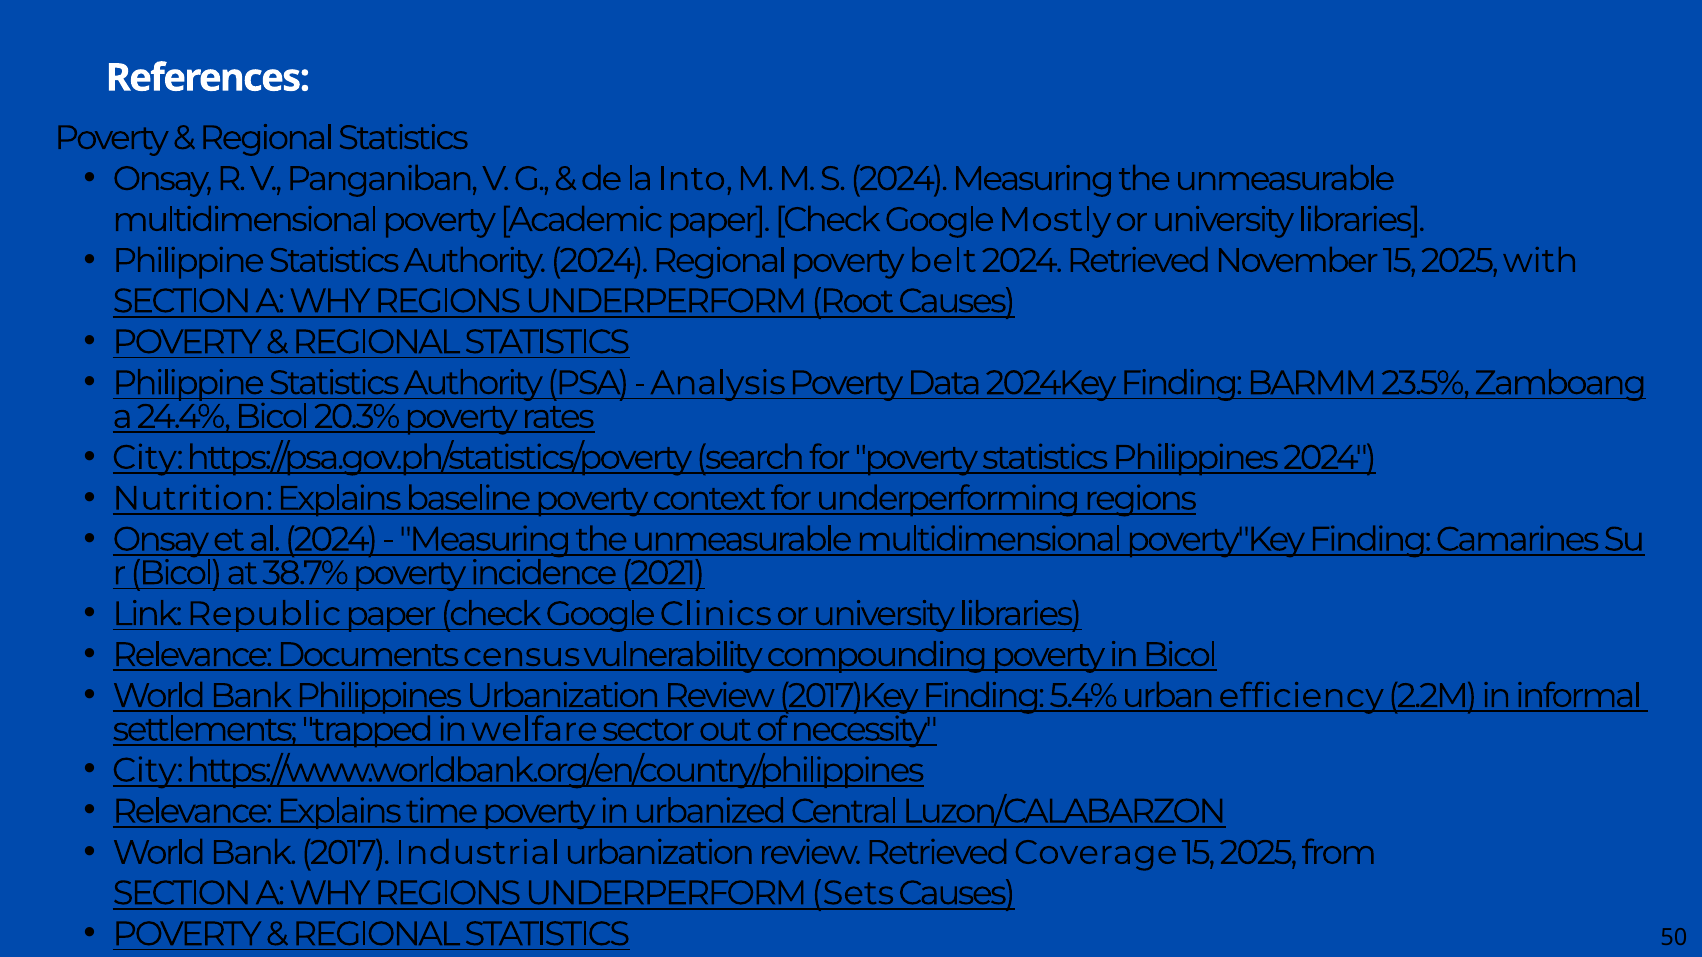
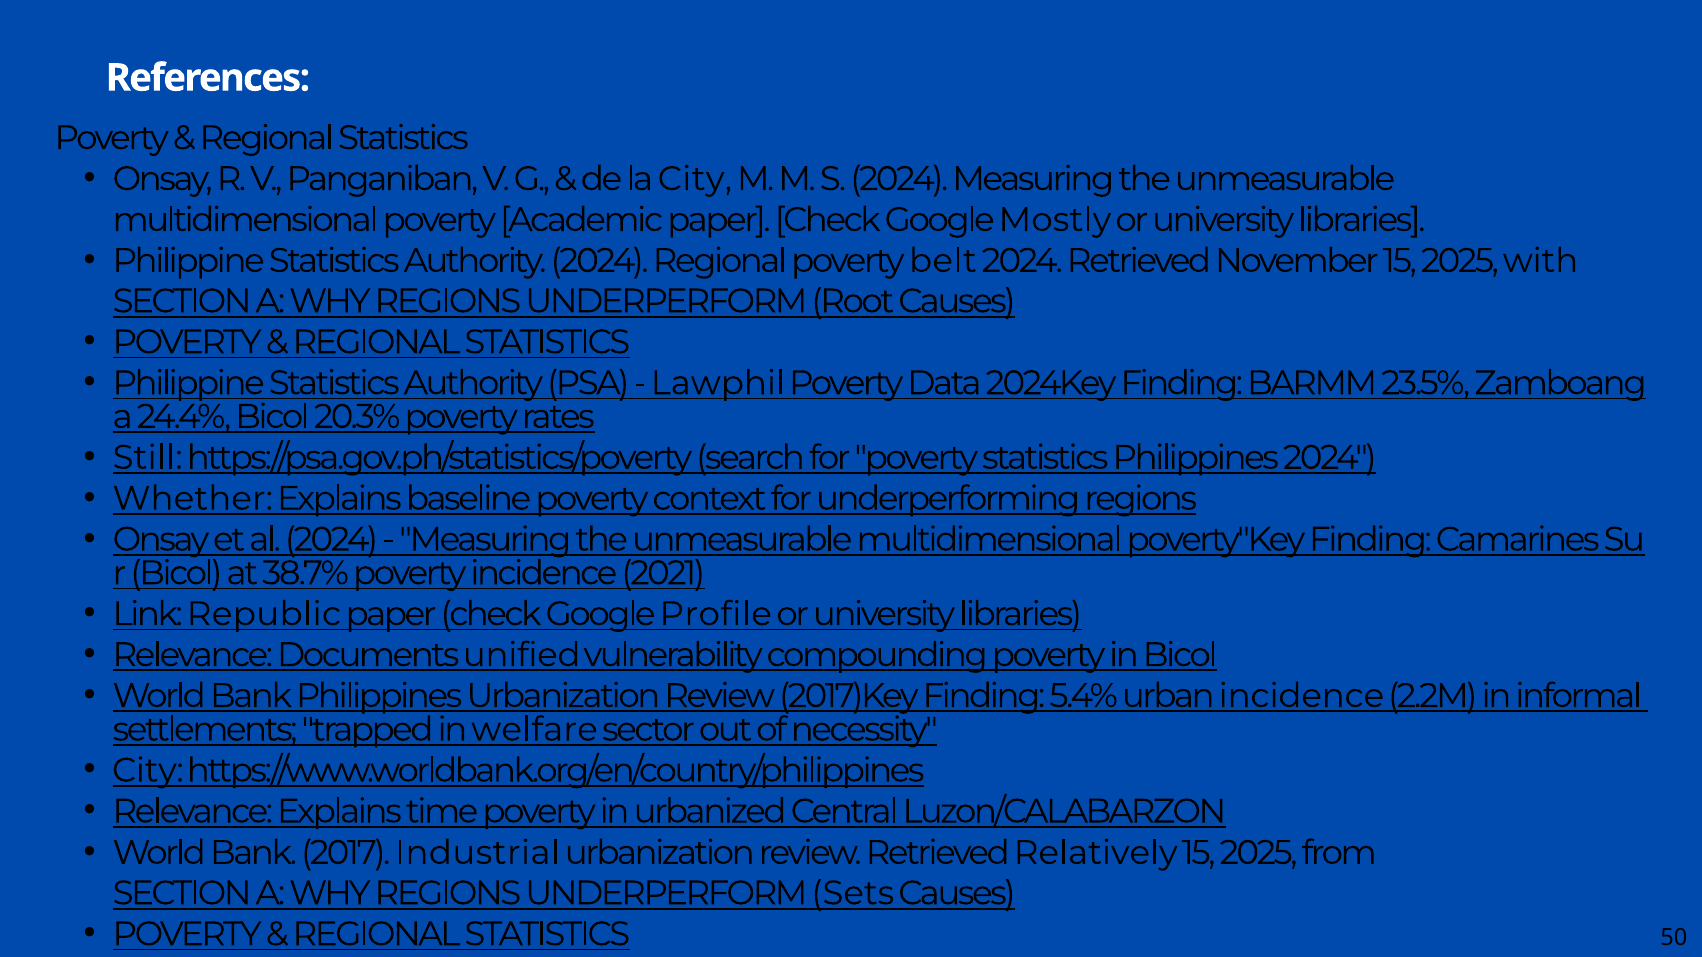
la Into: Into -> City
Analysis: Analysis -> Lawphil
City at (148, 458): City -> Still
Nutrition: Nutrition -> Whether
Google Clinics: Clinics -> Profile
Documents census: census -> unified
urban efficiency: efficiency -> incidence
Coverage: Coverage -> Relatively
